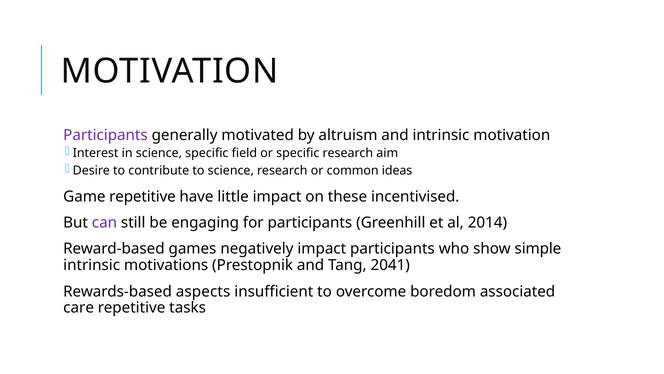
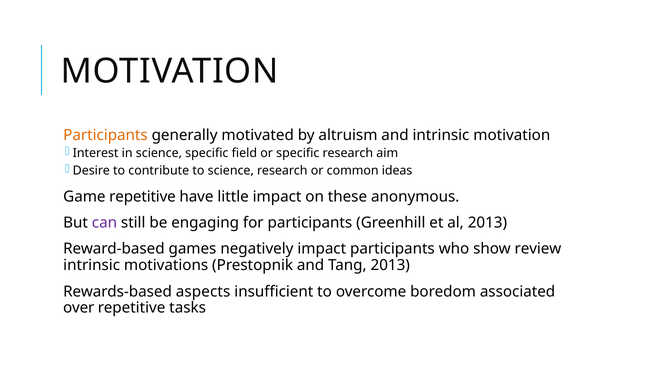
Participants at (105, 135) colour: purple -> orange
incentivised: incentivised -> anonymous
al 2014: 2014 -> 2013
simple: simple -> review
Tang 2041: 2041 -> 2013
care: care -> over
